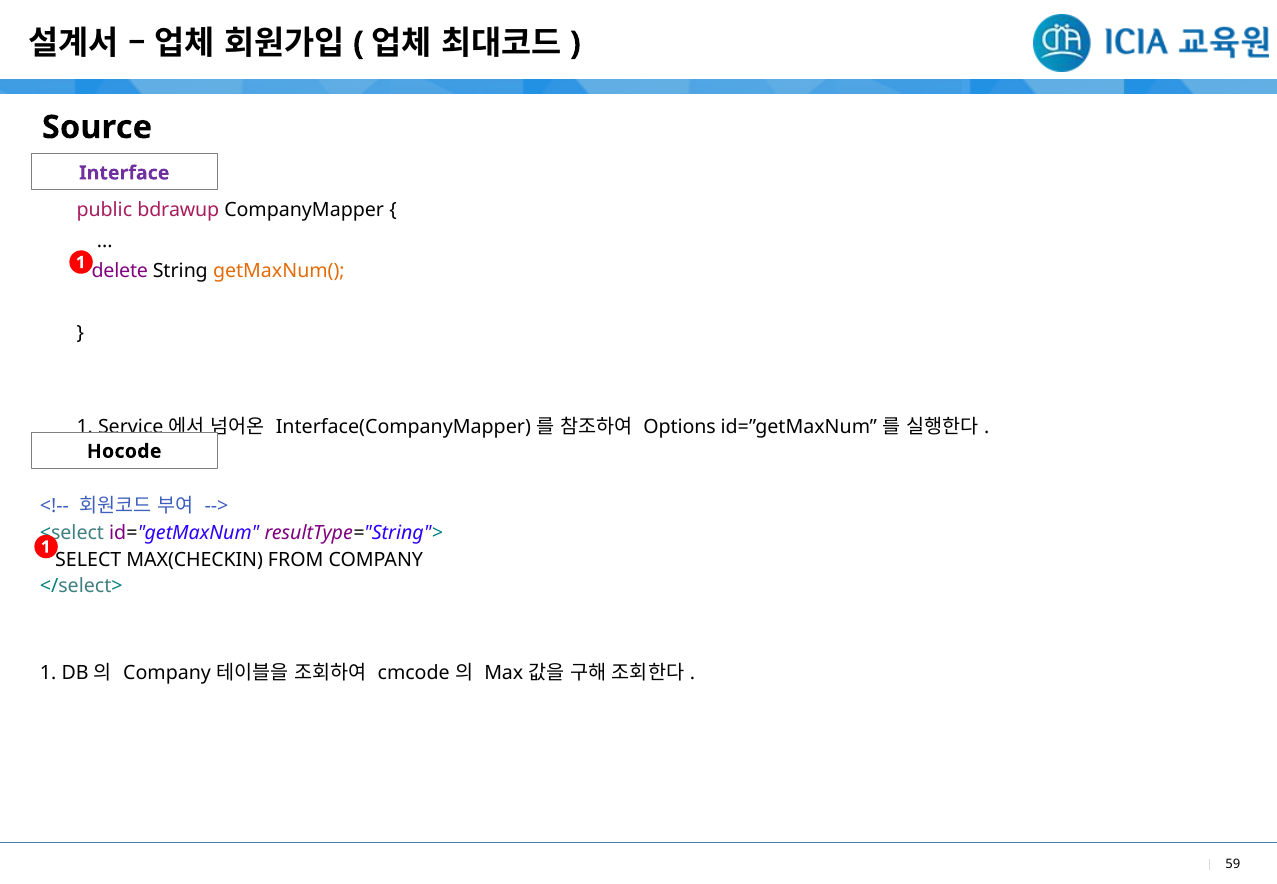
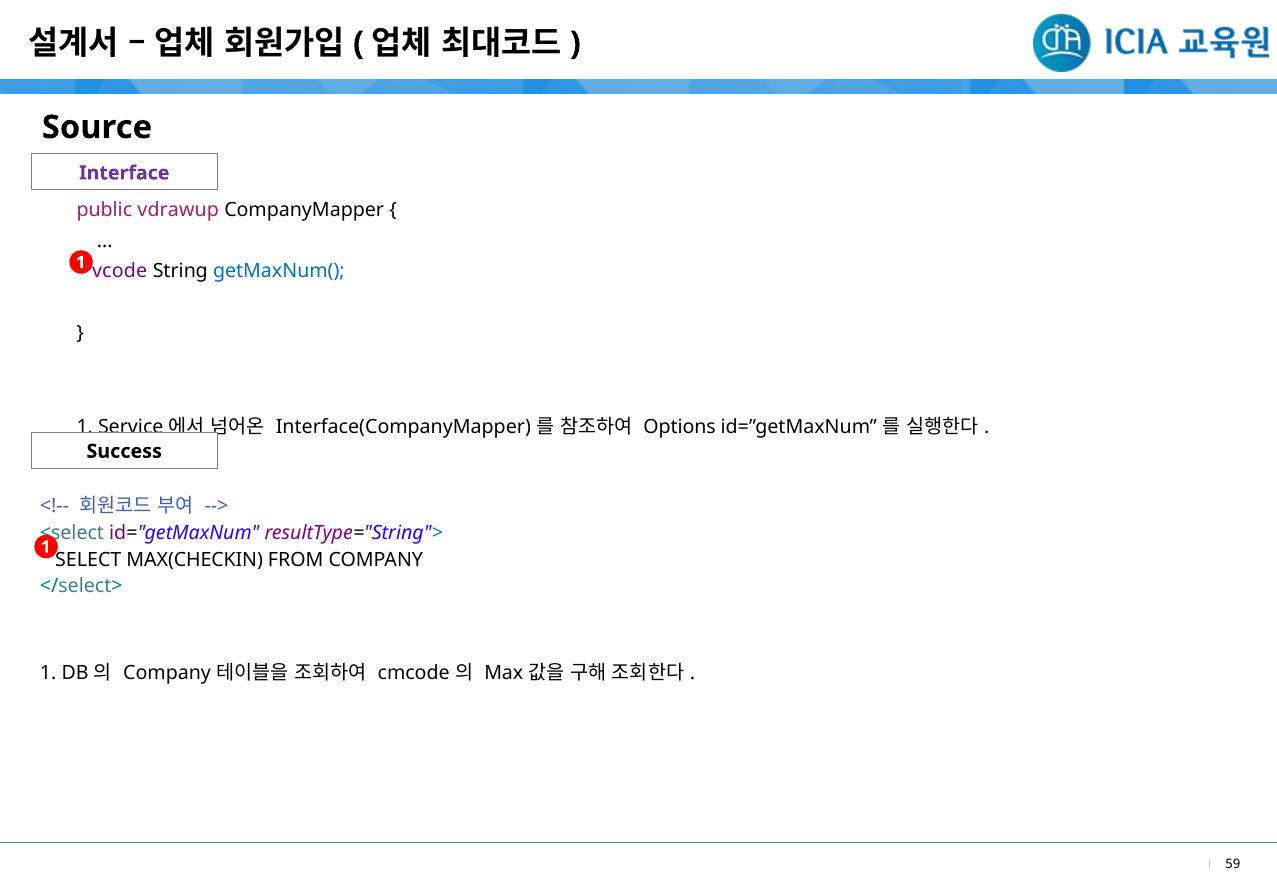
bdrawup: bdrawup -> vdrawup
delete: delete -> vcode
getMaxNum( colour: orange -> blue
Hocode: Hocode -> Success
